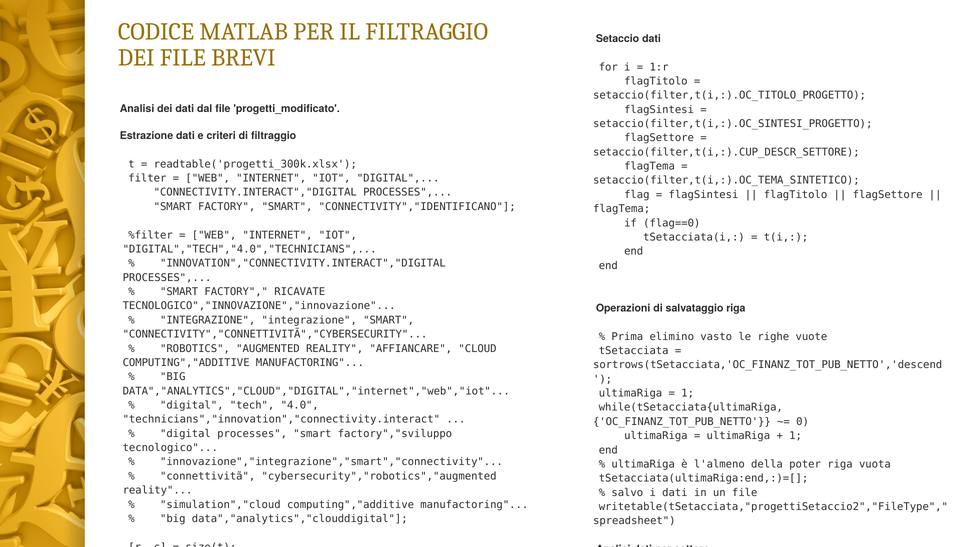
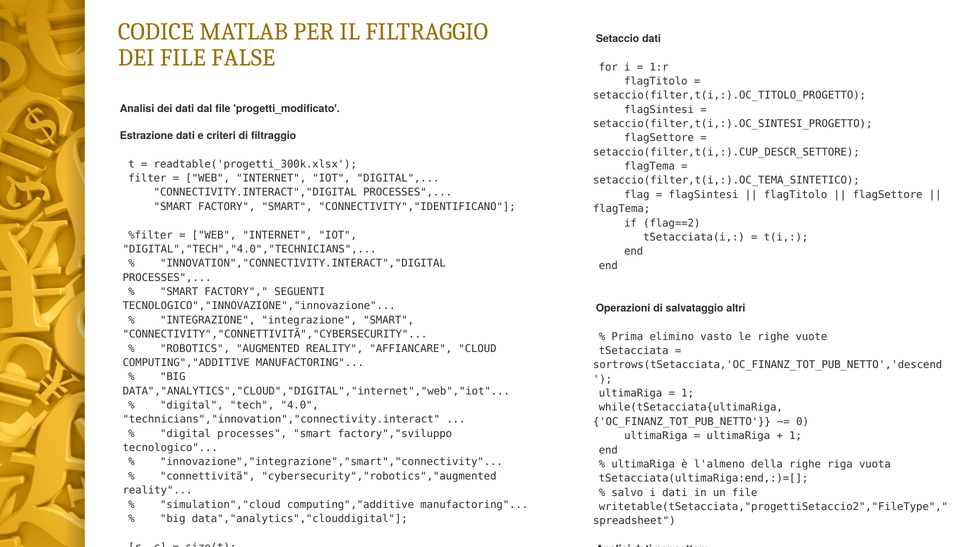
BREVI: BREVI -> FALSE
flag==0: flag==0 -> flag==2
RICAVATE: RICAVATE -> SEGUENTI
salvataggio riga: riga -> altri
della poter: poter -> righe
